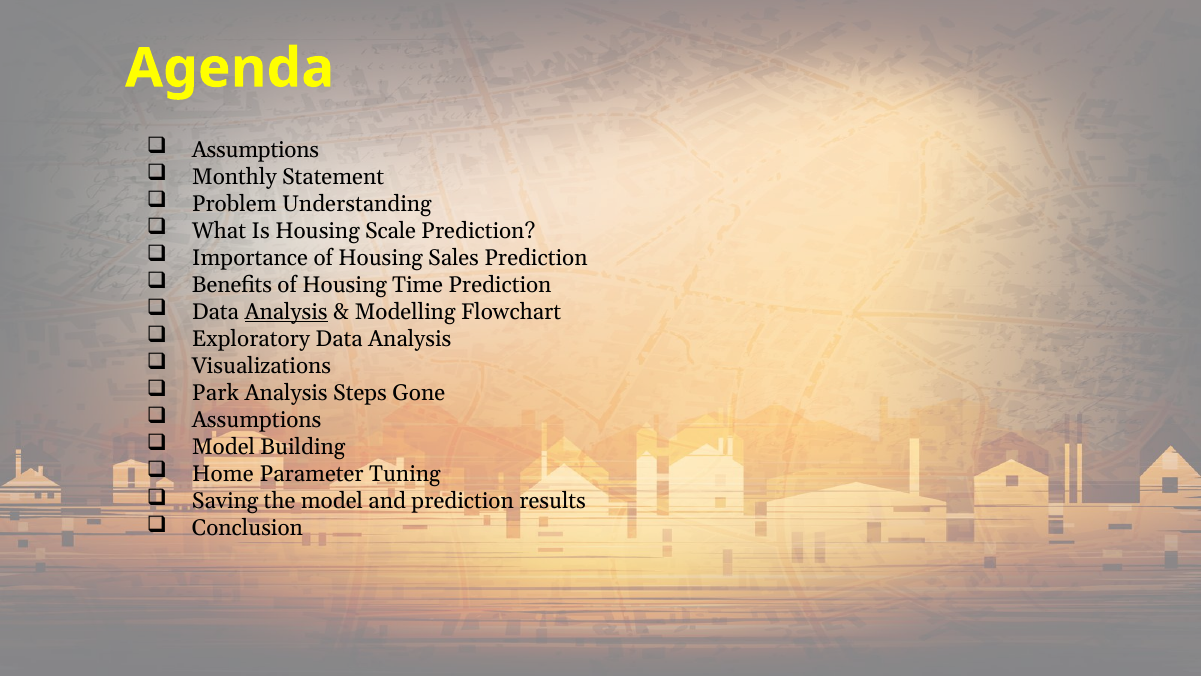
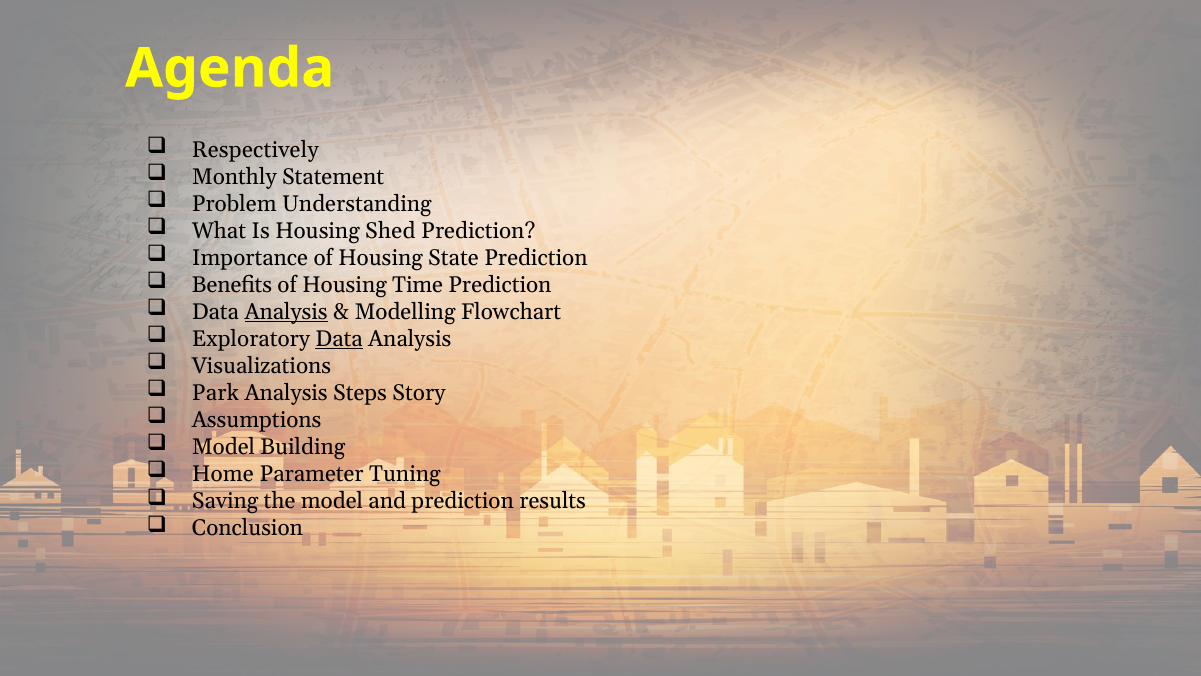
Assumptions at (255, 150): Assumptions -> Respectively
Scale: Scale -> Shed
Sales: Sales -> State
Data at (339, 339) underline: none -> present
Gone: Gone -> Story
